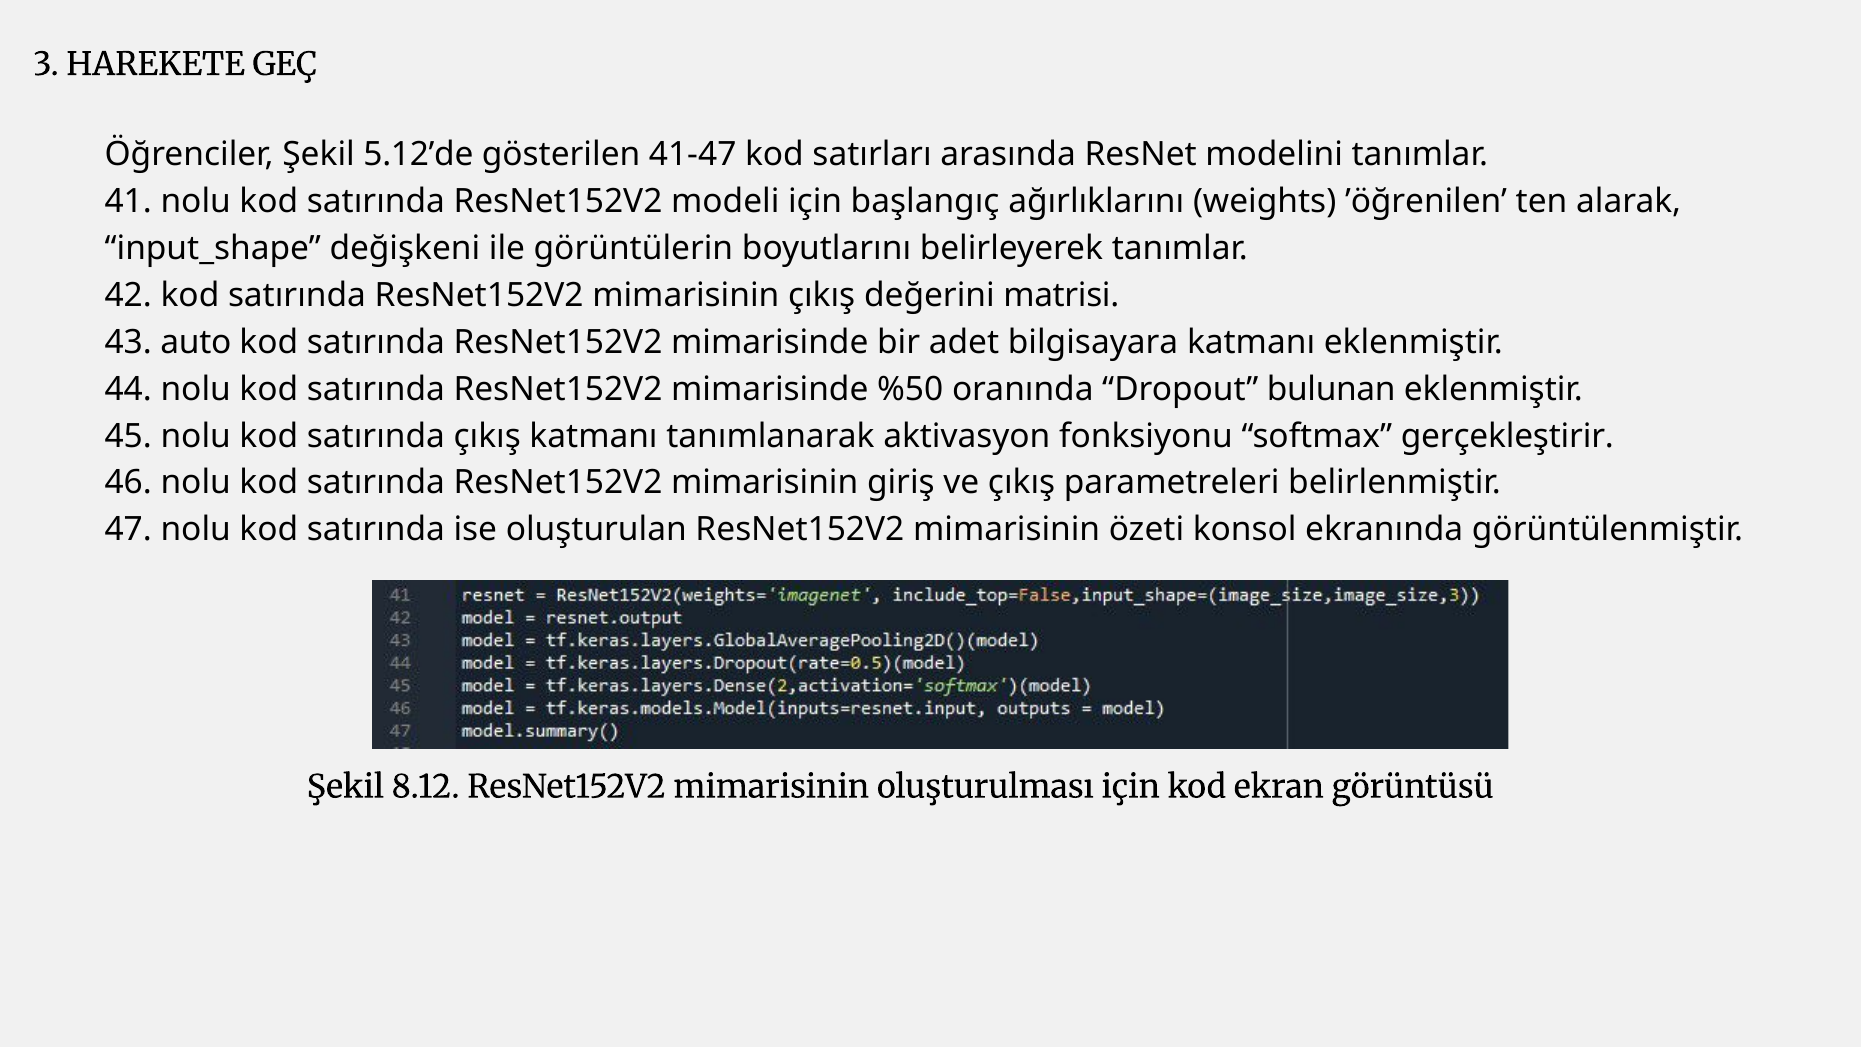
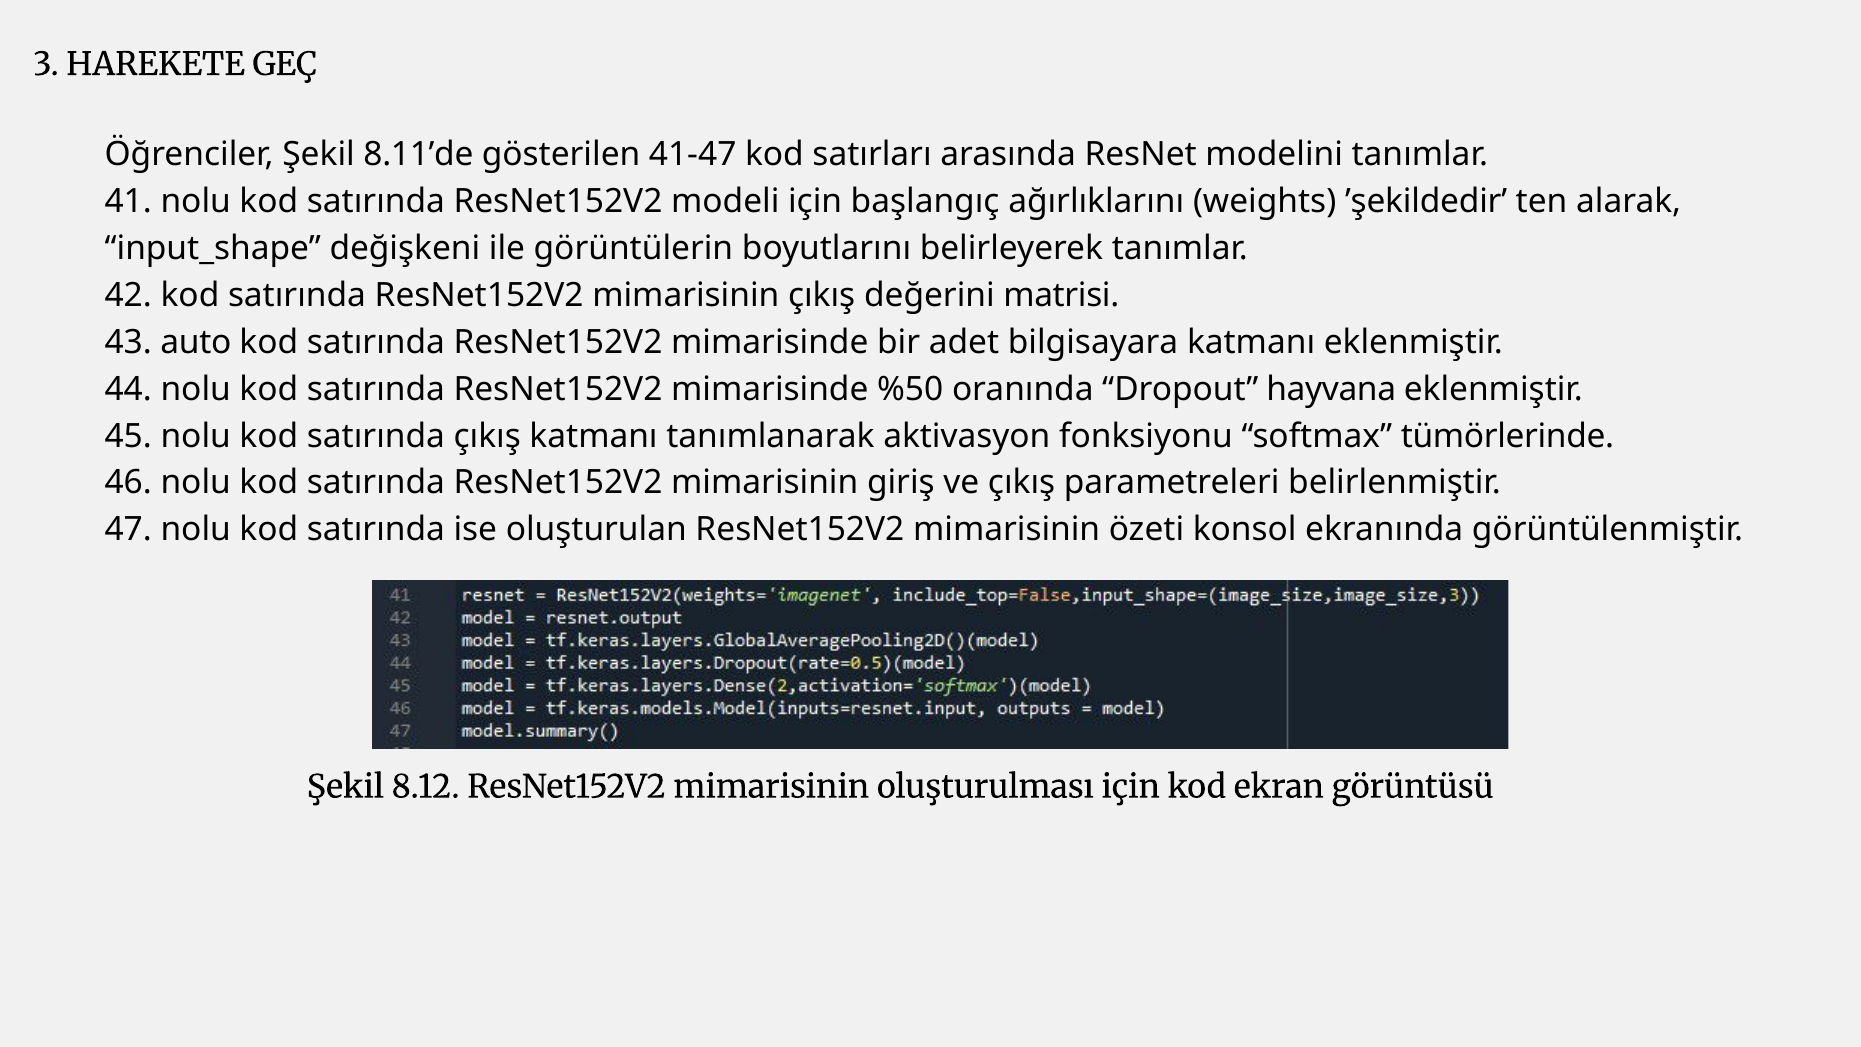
5.12’de: 5.12’de -> 8.11’de
’öğrenilen: ’öğrenilen -> ’şekildedir
bulunan: bulunan -> hayvana
gerçekleştirir: gerçekleştirir -> tümörlerinde
